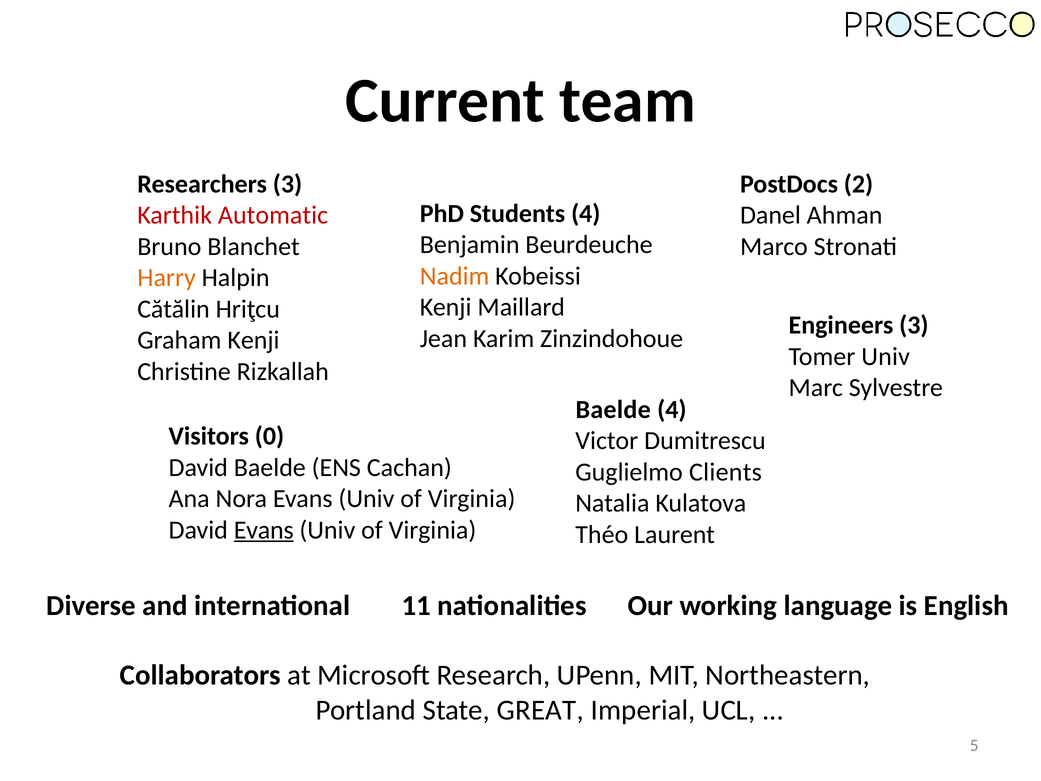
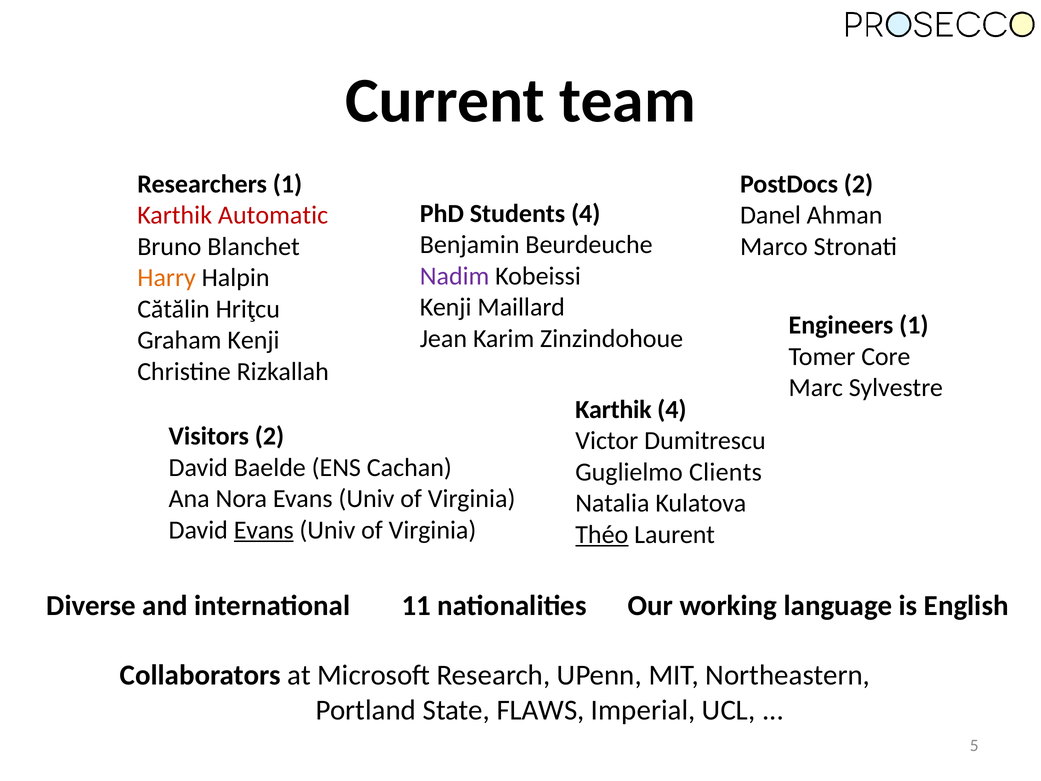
Researchers 3: 3 -> 1
Nadim colour: orange -> purple
Engineers 3: 3 -> 1
Tomer Univ: Univ -> Core
Baelde at (613, 410): Baelde -> Karthik
Visitors 0: 0 -> 2
Théo underline: none -> present
GREAT: GREAT -> FLAWS
